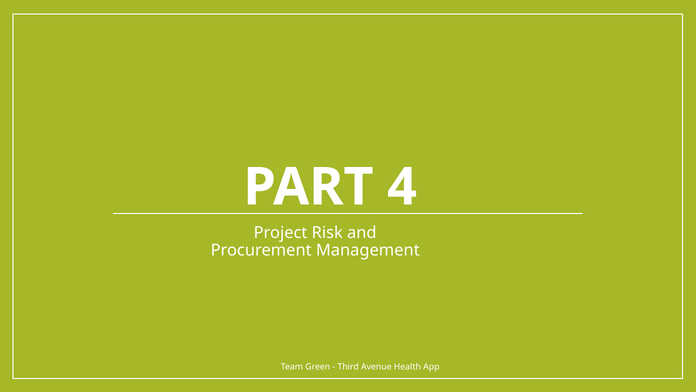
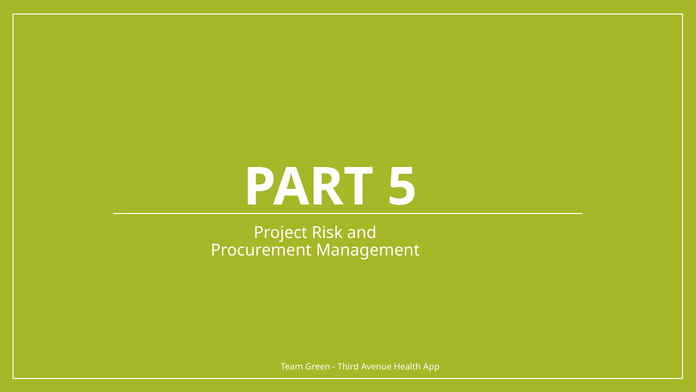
4: 4 -> 5
